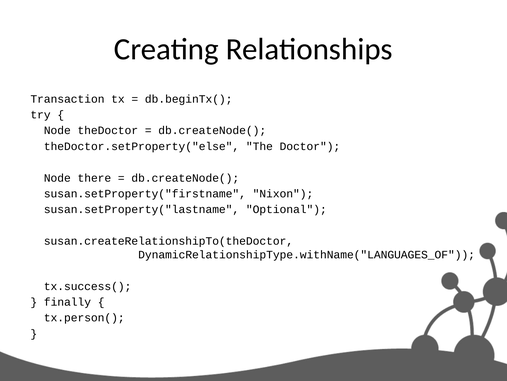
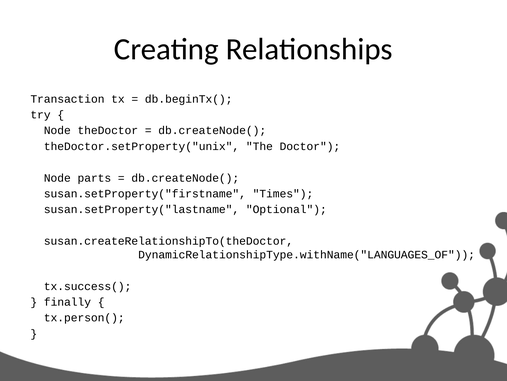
theDoctor.setProperty("else: theDoctor.setProperty("else -> theDoctor.setProperty("unix
there: there -> parts
Nixon: Nixon -> Times
